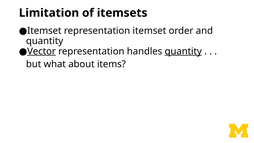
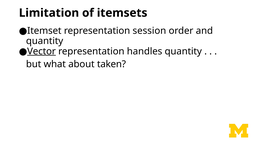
representation itemset: itemset -> session
quantity at (183, 51) underline: present -> none
items: items -> taken
